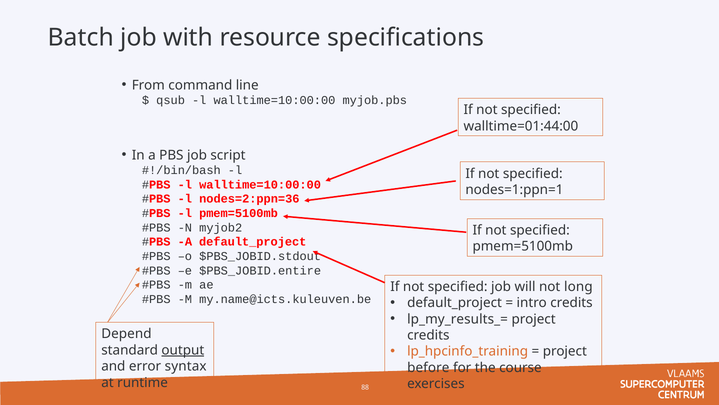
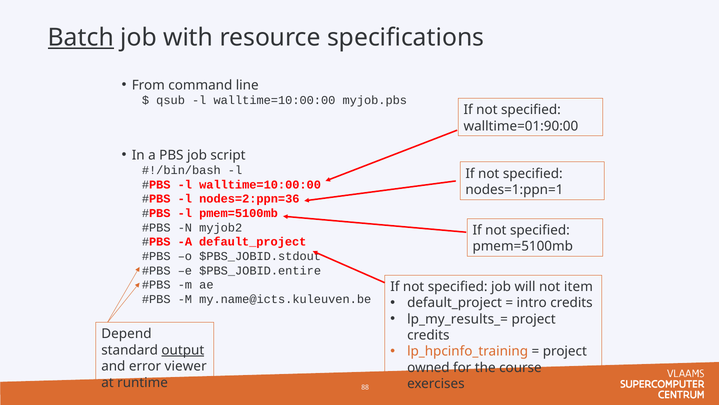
Batch underline: none -> present
walltime=01:44:00: walltime=01:44:00 -> walltime=01:90:00
long: long -> item
syntax: syntax -> viewer
before: before -> owned
